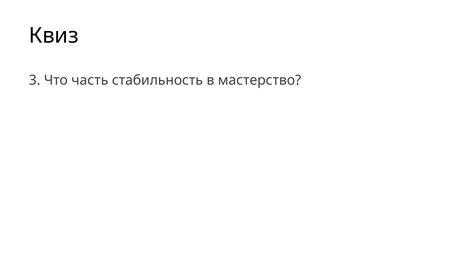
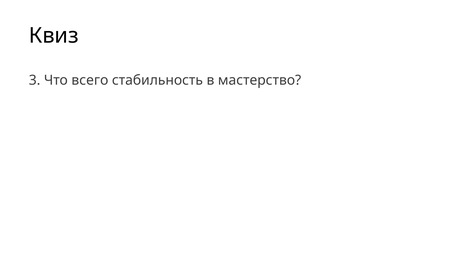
часть: часть -> всего
